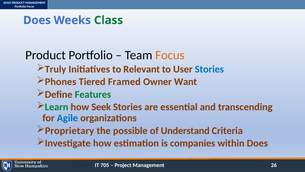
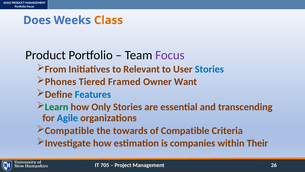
Class colour: green -> orange
Focus at (170, 55) colour: orange -> purple
Truly: Truly -> From
Features colour: green -> blue
Seek: Seek -> Only
Proprietary at (70, 130): Proprietary -> Compatible
possible: possible -> towards
of Understand: Understand -> Compatible
within Does: Does -> Their
